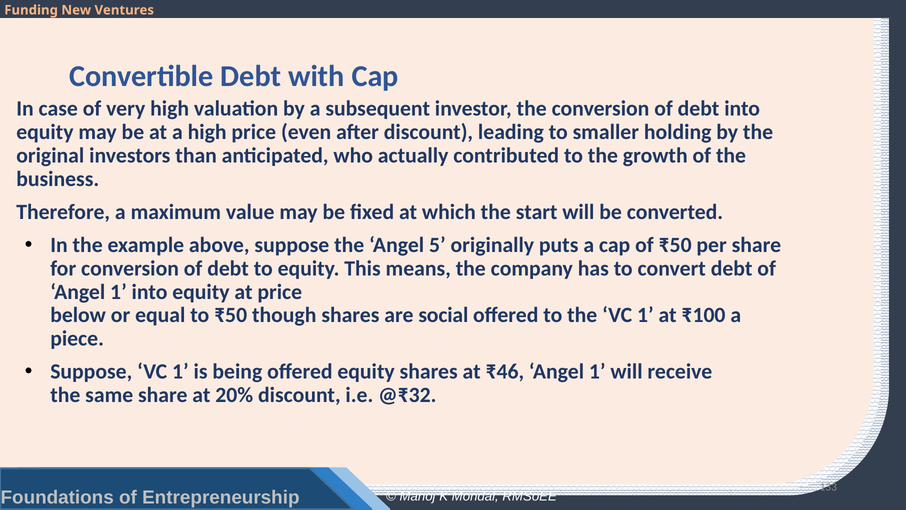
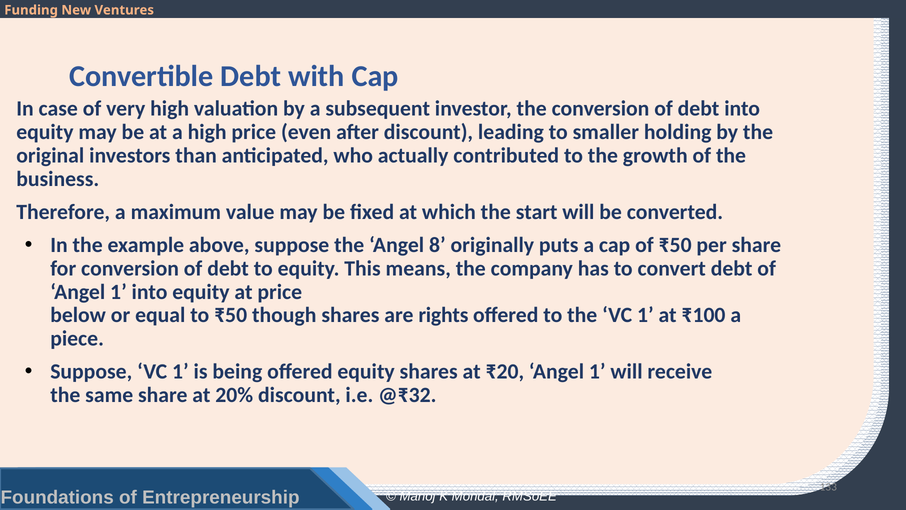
5: 5 -> 8
social: social -> rights
₹46: ₹46 -> ₹20
